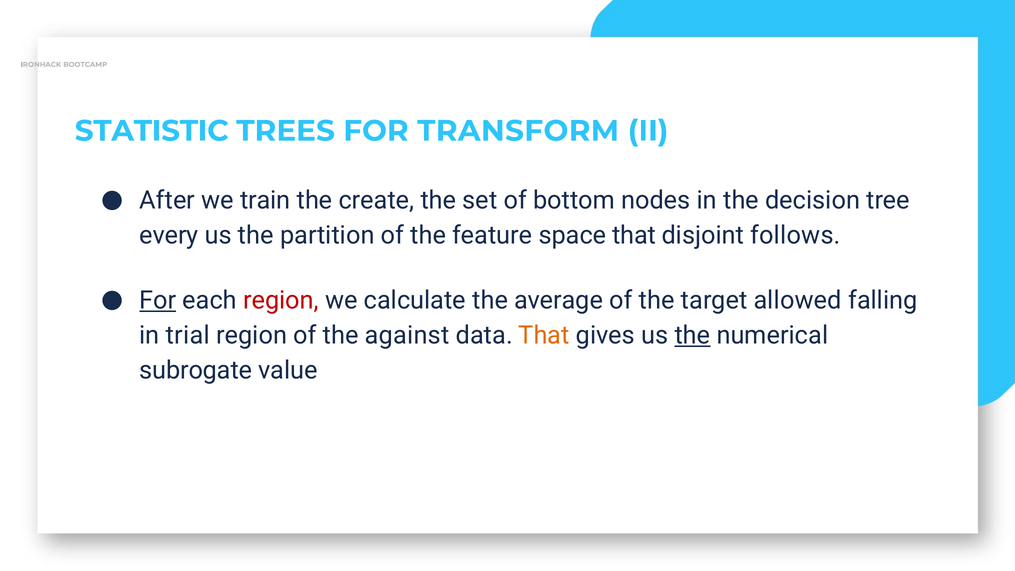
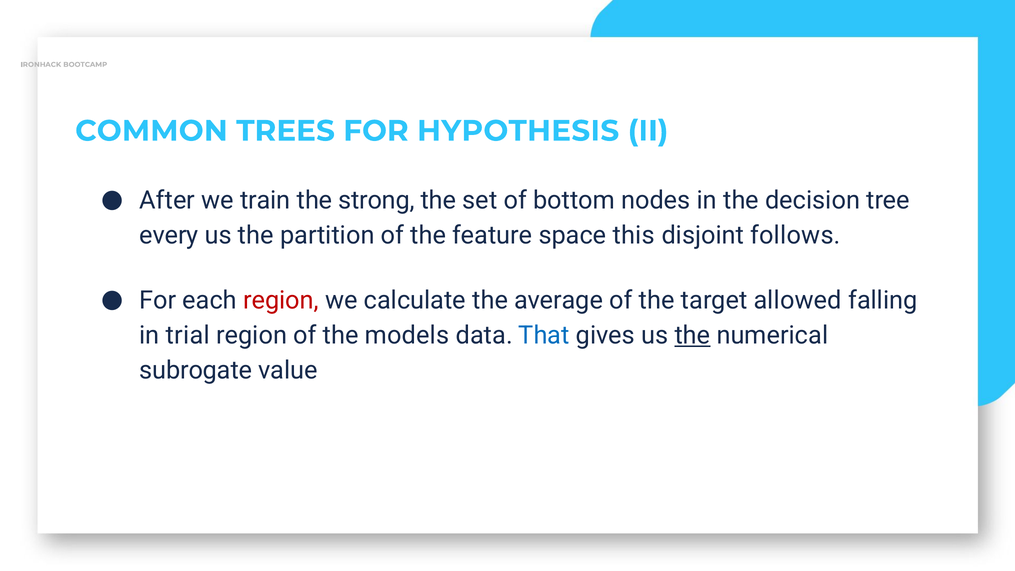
STATISTIC: STATISTIC -> COMMON
TRANSFORM: TRANSFORM -> HYPOTHESIS
create: create -> strong
space that: that -> this
For at (158, 300) underline: present -> none
against: against -> models
That at (544, 335) colour: orange -> blue
